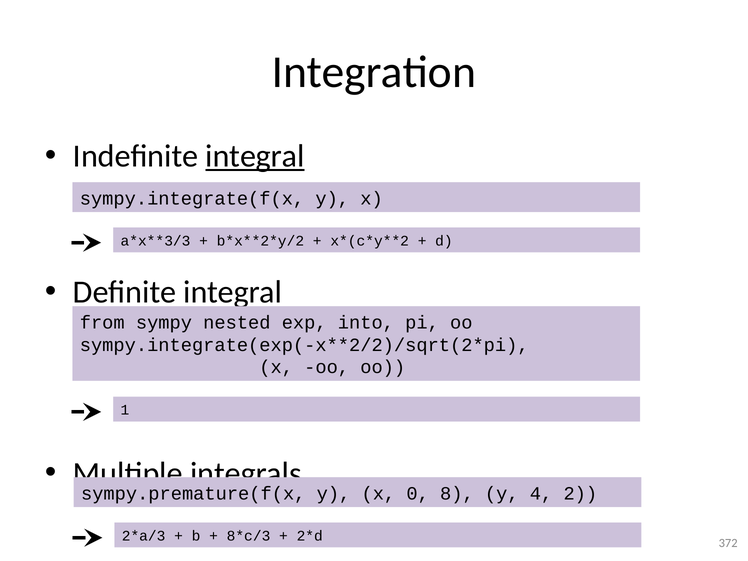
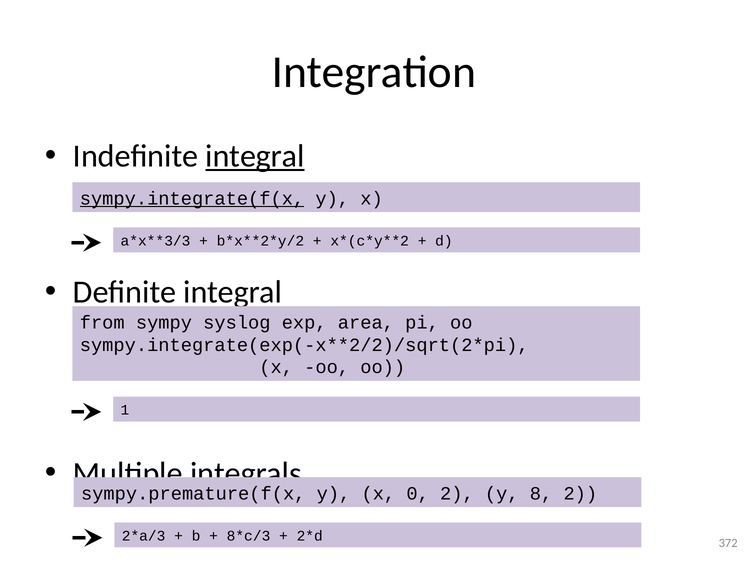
sympy.integrate(f(x underline: none -> present
nested: nested -> syslog
into: into -> area
0 8: 8 -> 2
4: 4 -> 8
